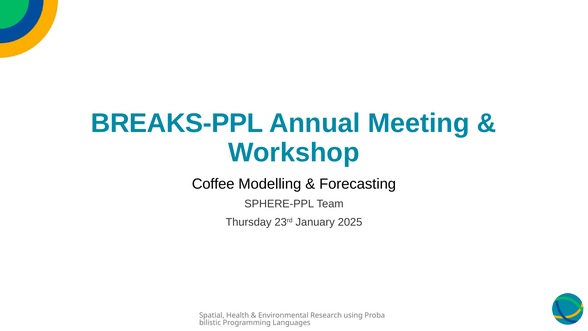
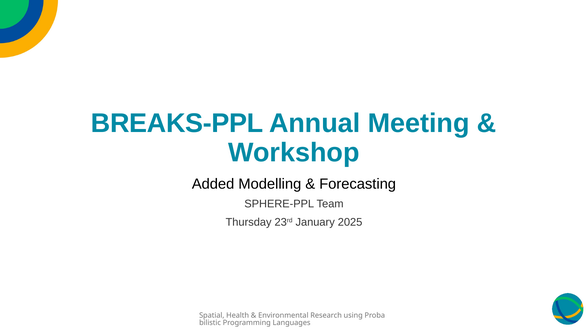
Coffee: Coffee -> Added
